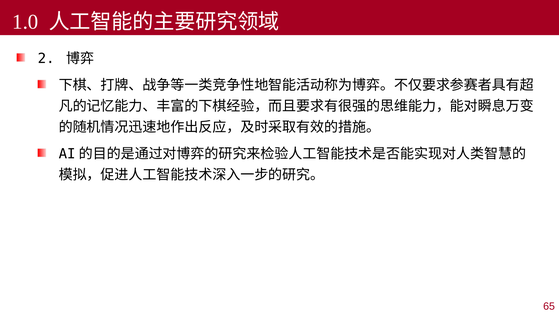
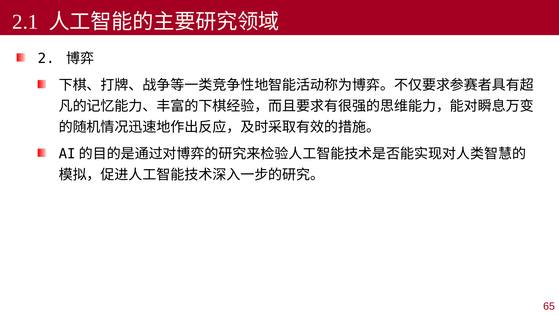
1.0: 1.0 -> 2.1
